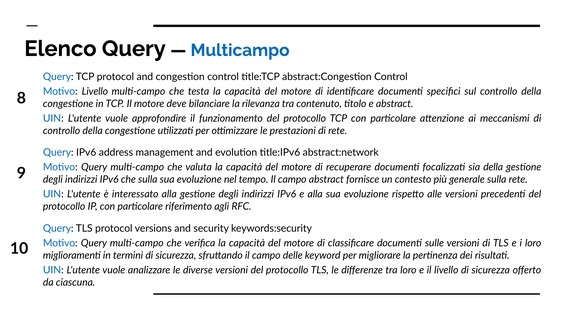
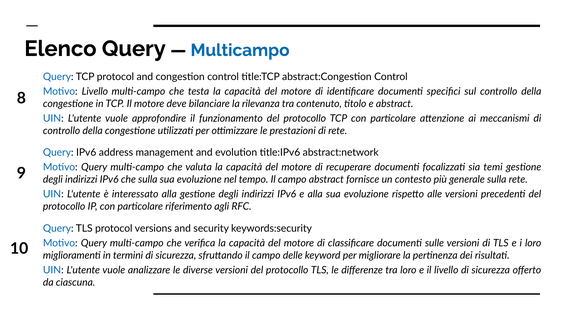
sia della: della -> temi
